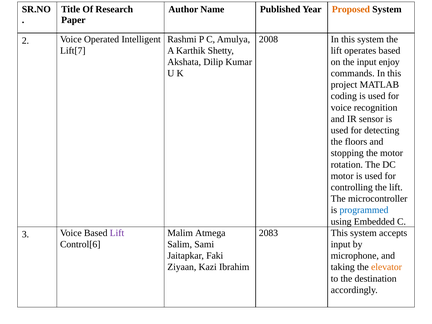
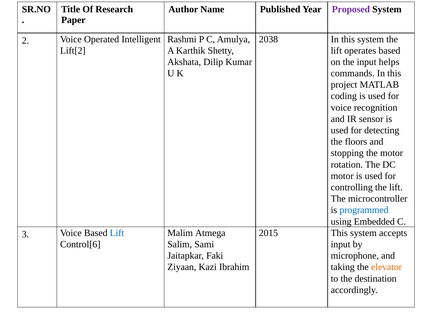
Proposed colour: orange -> purple
2008: 2008 -> 2038
Lift[7: Lift[7 -> Lift[2
enjoy: enjoy -> helps
2083: 2083 -> 2015
Lift at (117, 233) colour: purple -> blue
